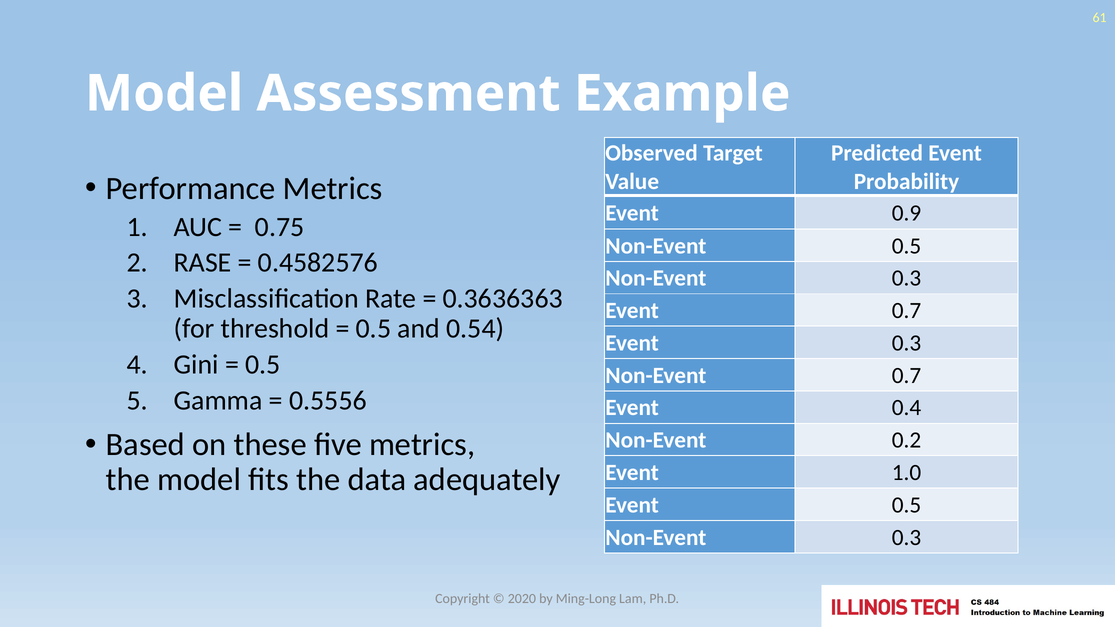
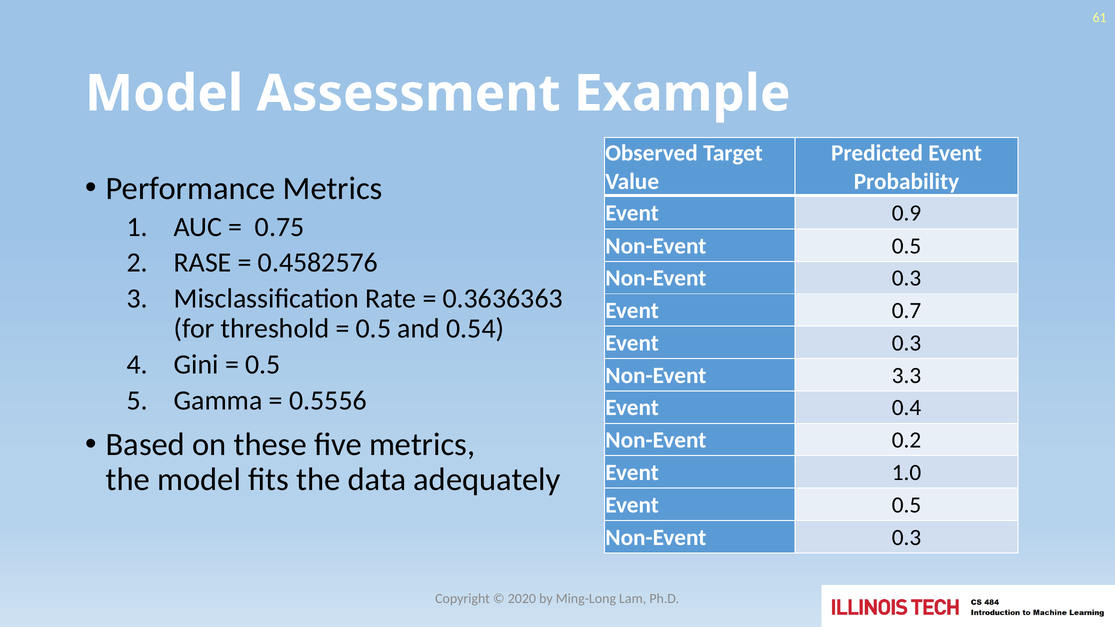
Non-Event 0.7: 0.7 -> 3.3
